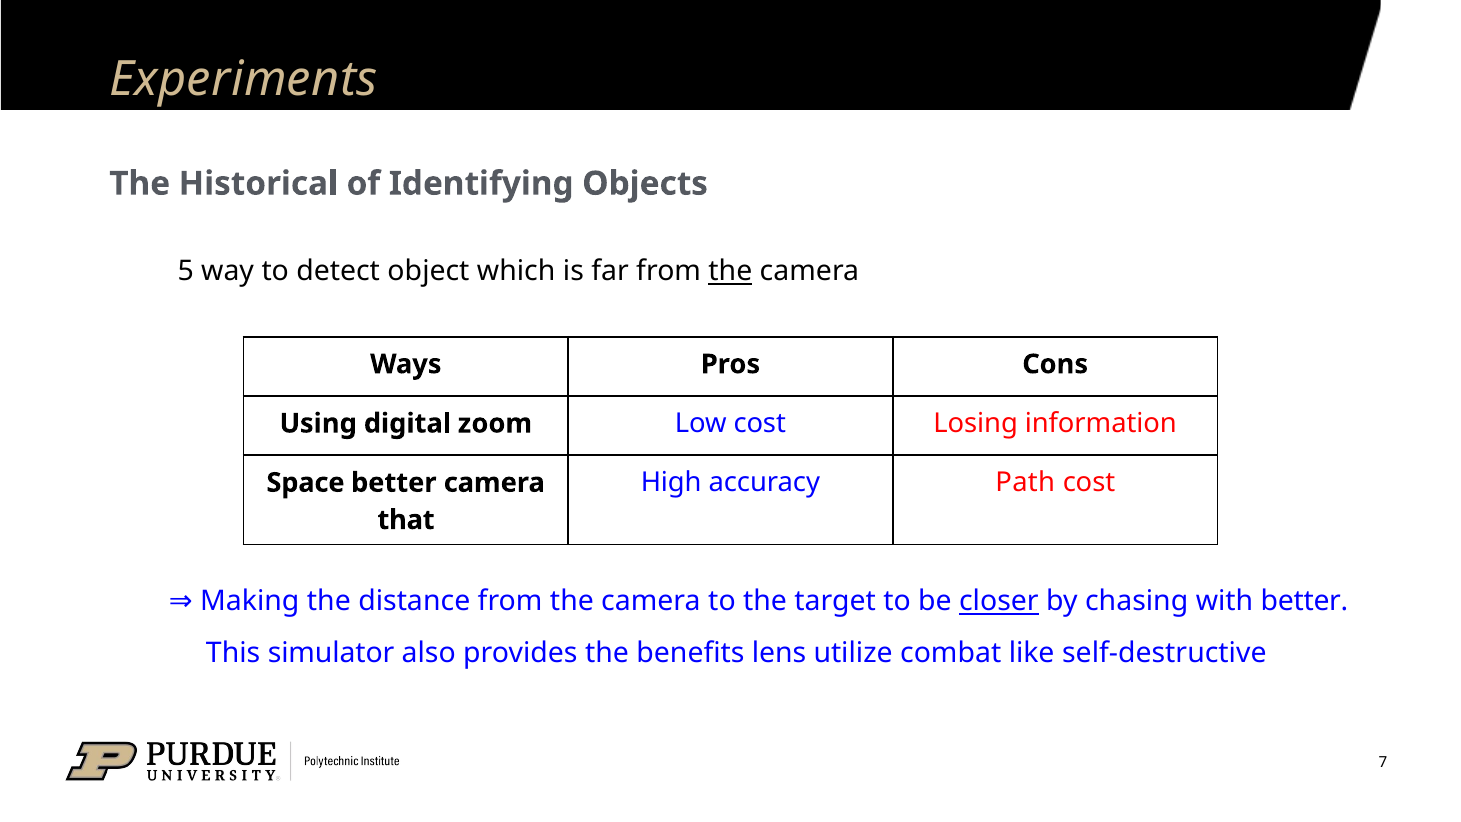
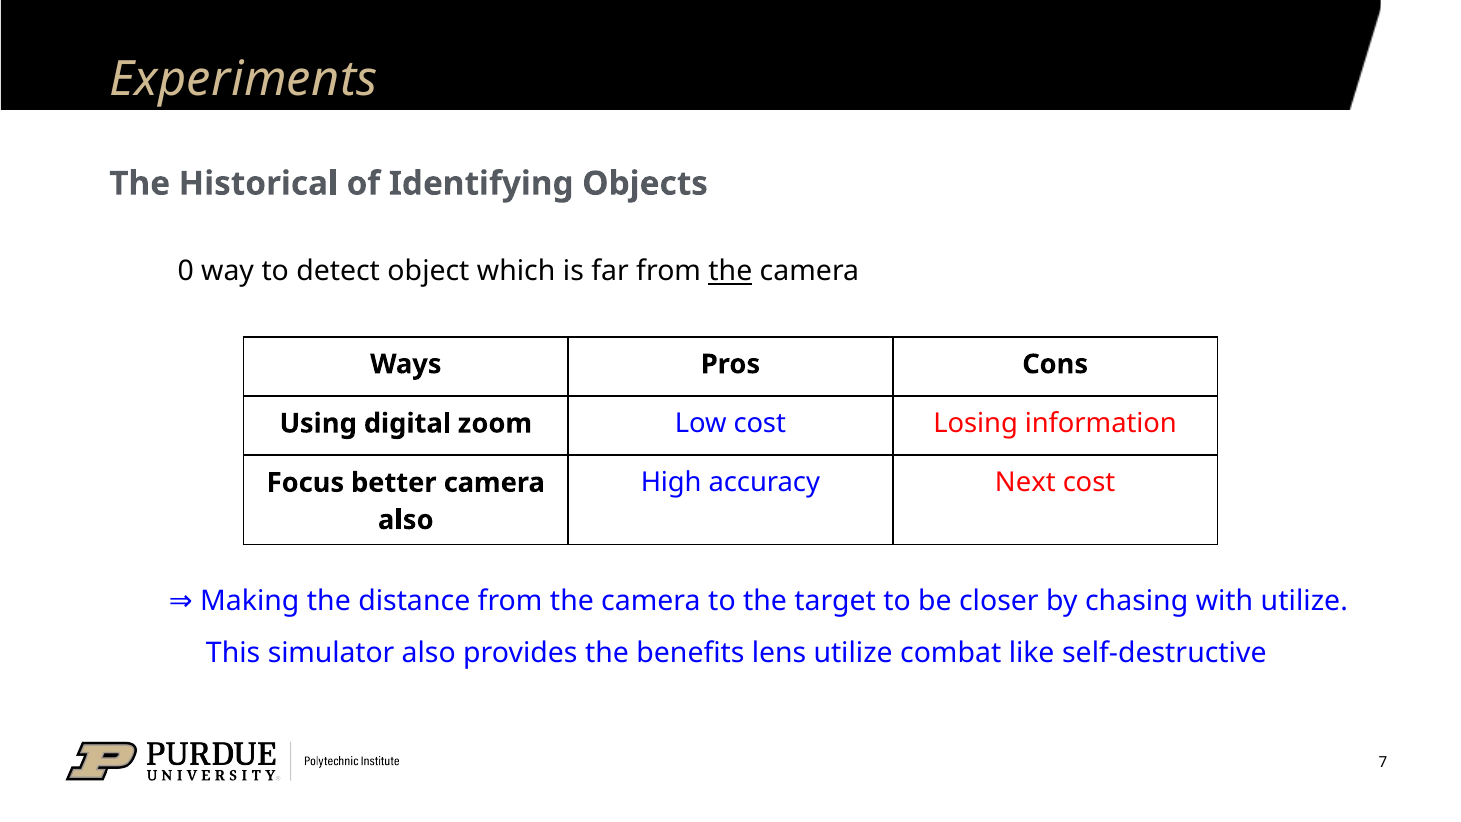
5: 5 -> 0
Path: Path -> Next
Space: Space -> Focus
that at (406, 520): that -> also
closer underline: present -> none
with better: better -> utilize
